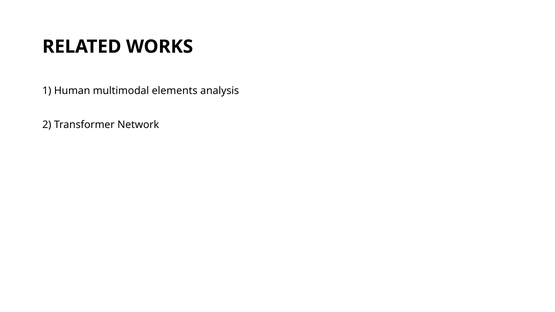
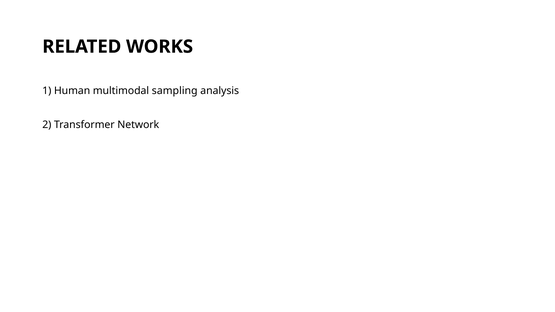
elements: elements -> sampling
